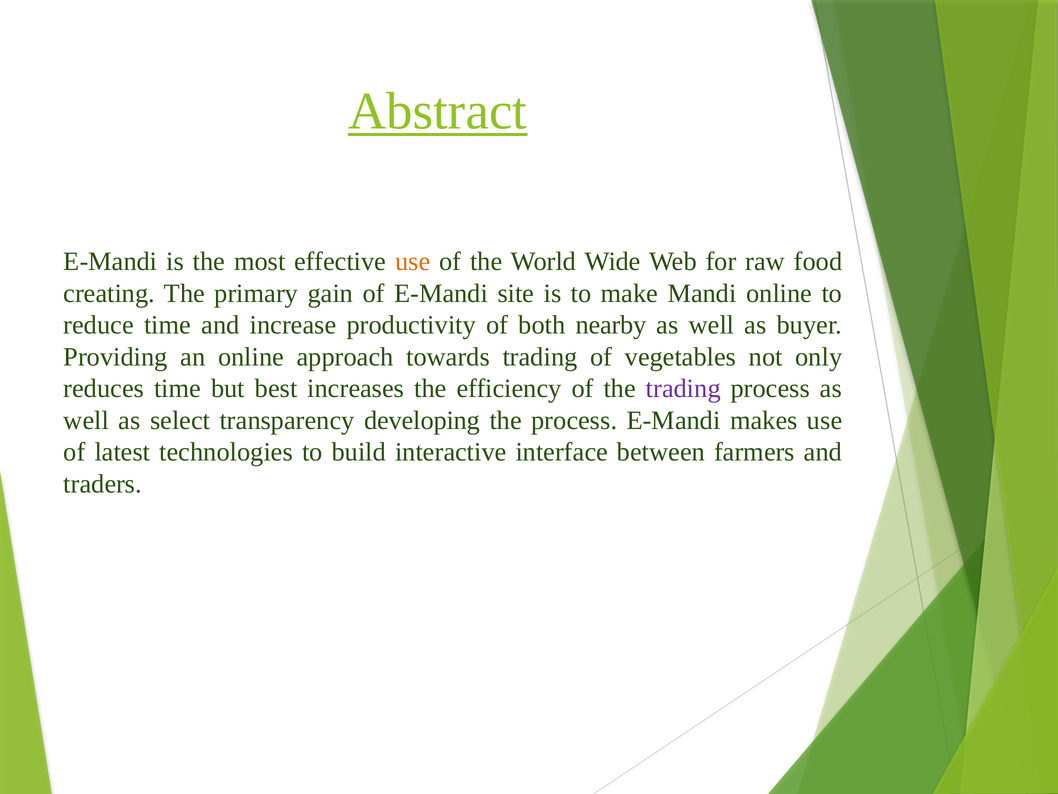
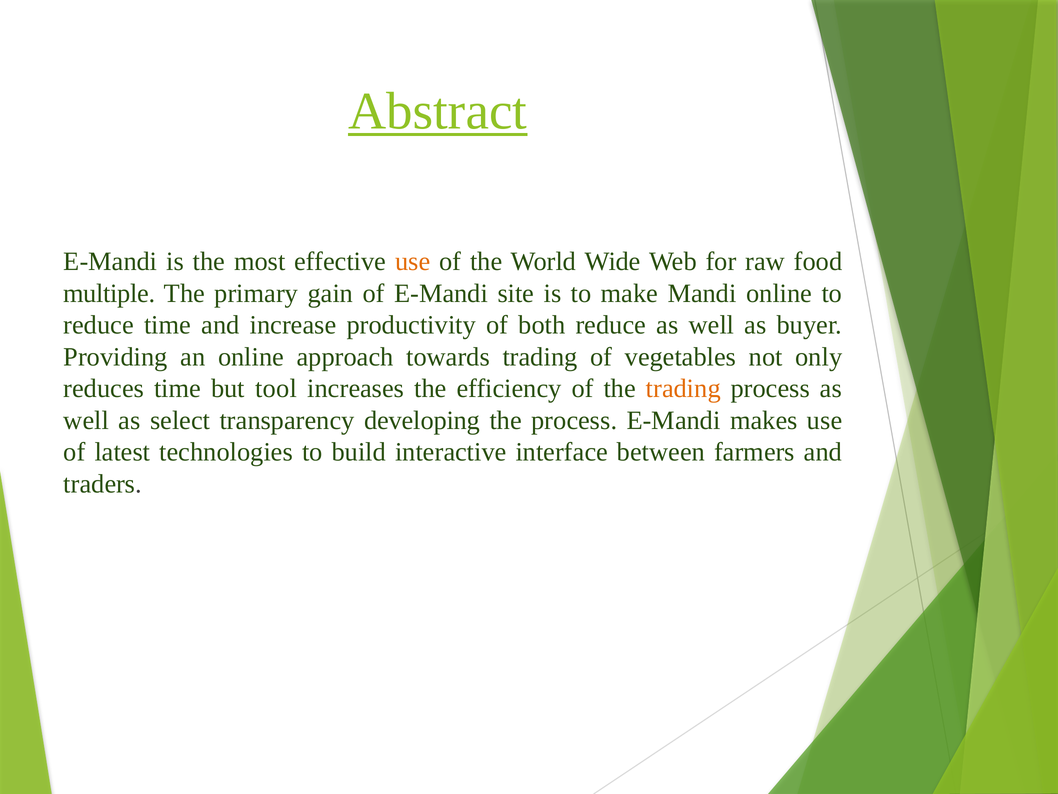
creating: creating -> multiple
both nearby: nearby -> reduce
best: best -> tool
trading at (683, 388) colour: purple -> orange
